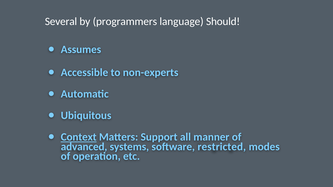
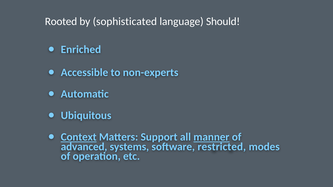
Several: Several -> Rooted
programmers: programmers -> sophisticated
Assumes: Assumes -> Enriched
manner underline: none -> present
